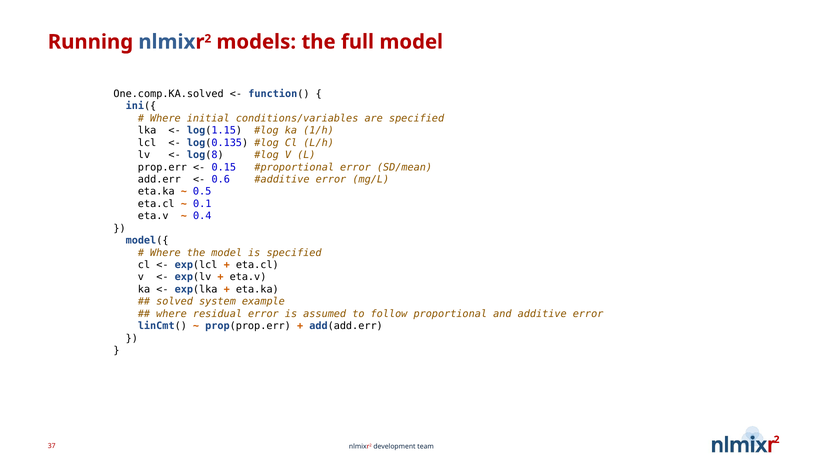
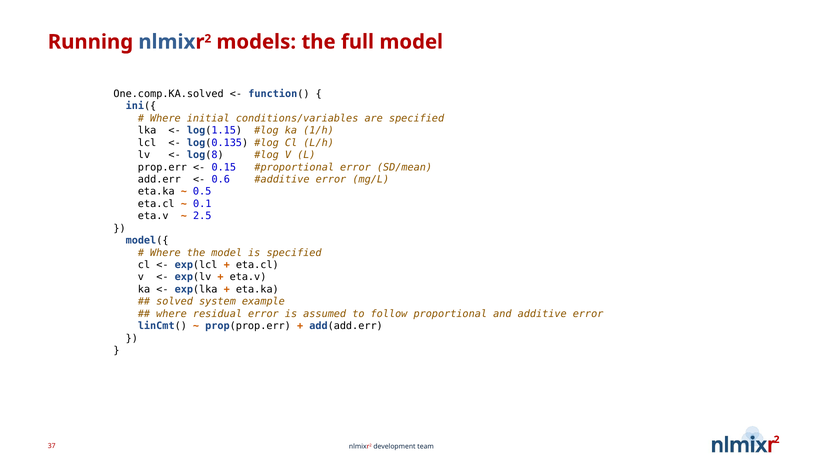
0.4: 0.4 -> 2.5
